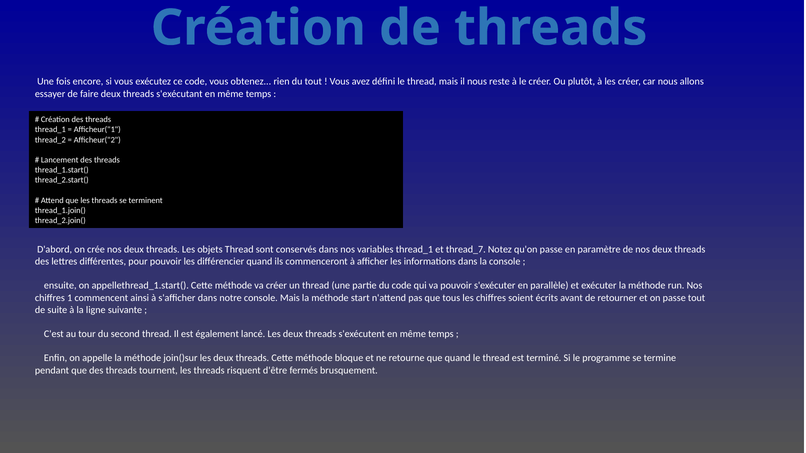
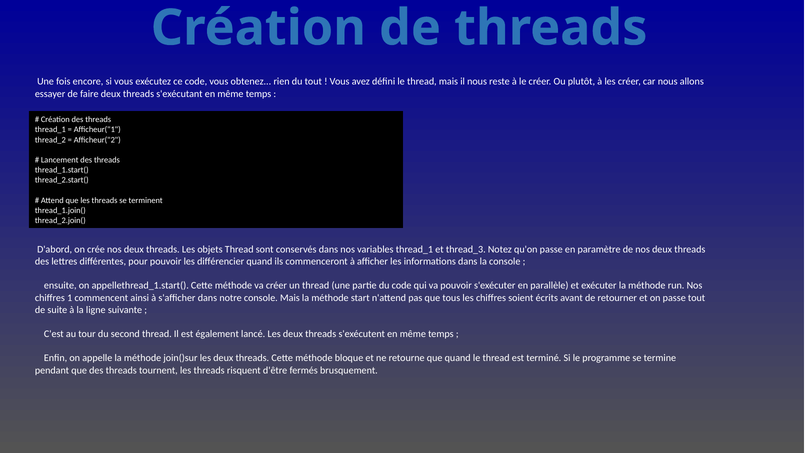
thread_7: thread_7 -> thread_3
